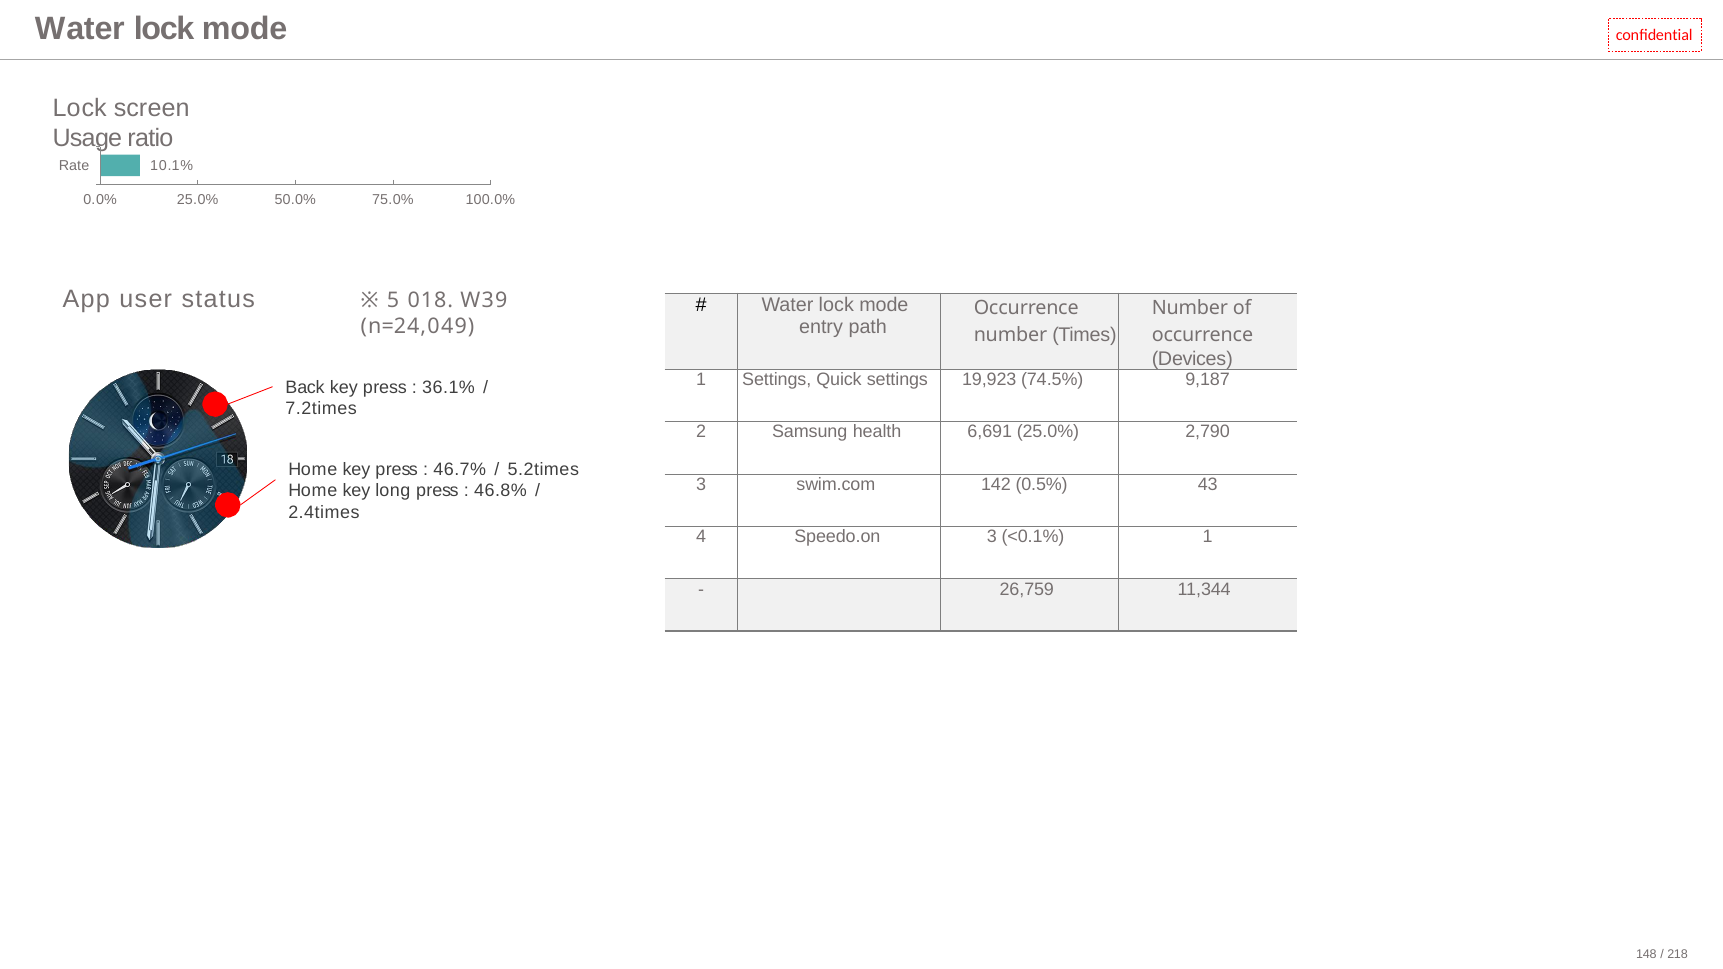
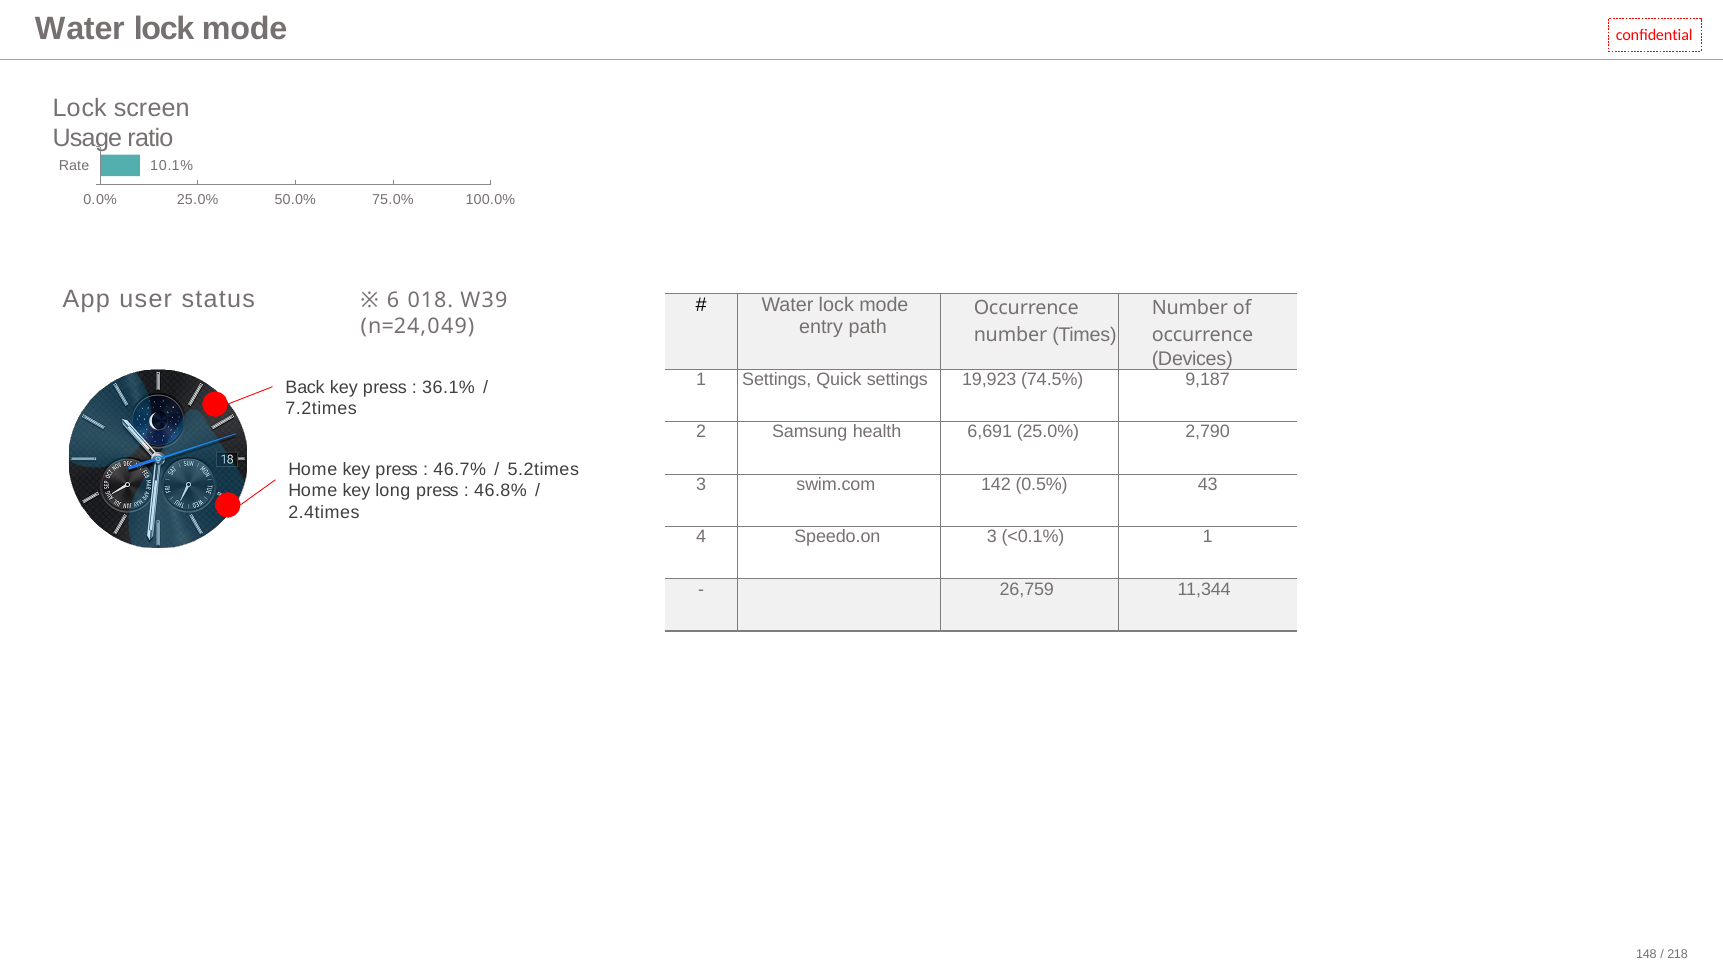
5: 5 -> 6
